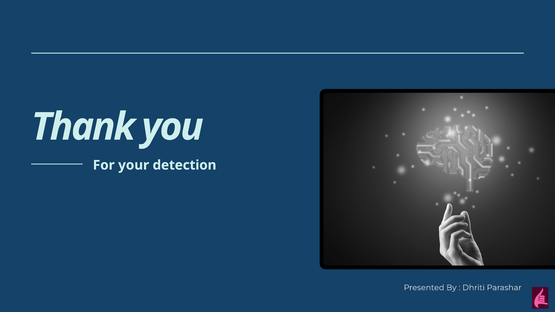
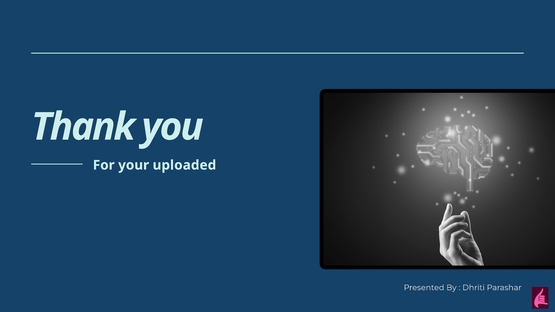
detection: detection -> uploaded
